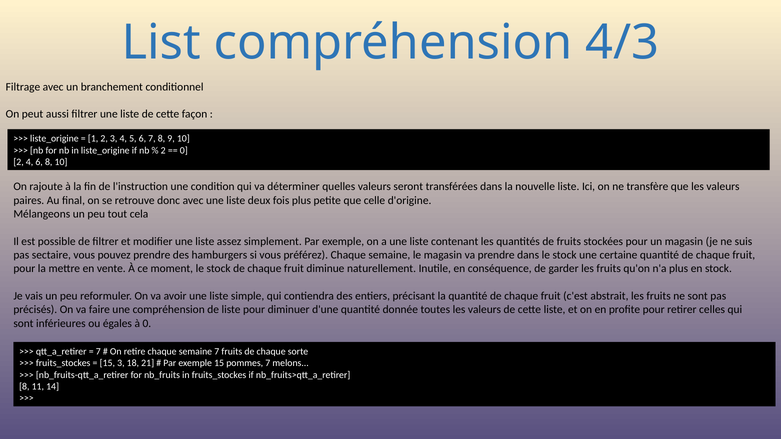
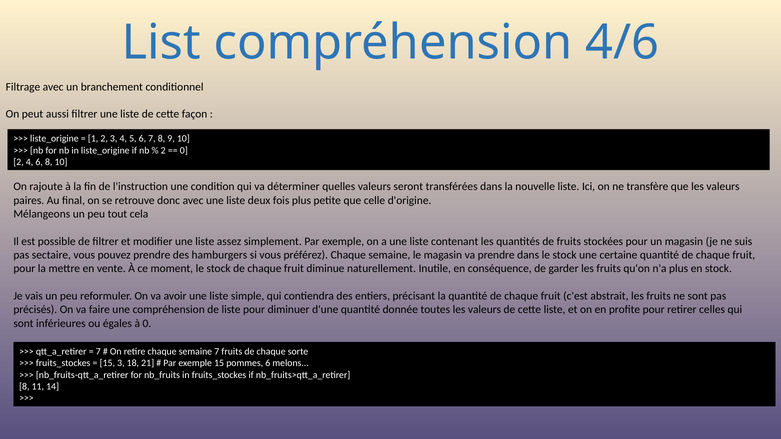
4/3: 4/3 -> 4/6
pommes 7: 7 -> 6
